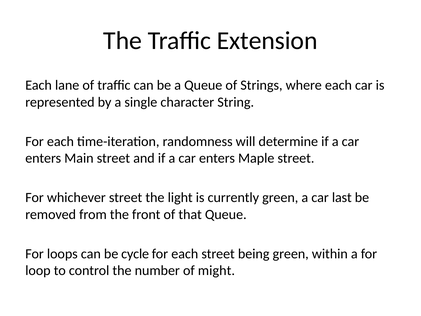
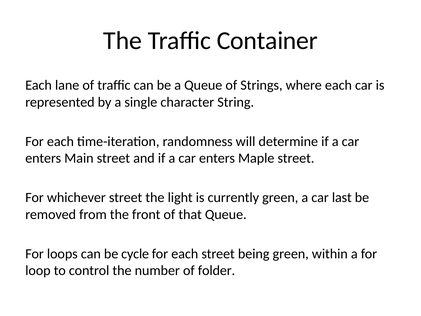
Extension: Extension -> Container
might: might -> folder
